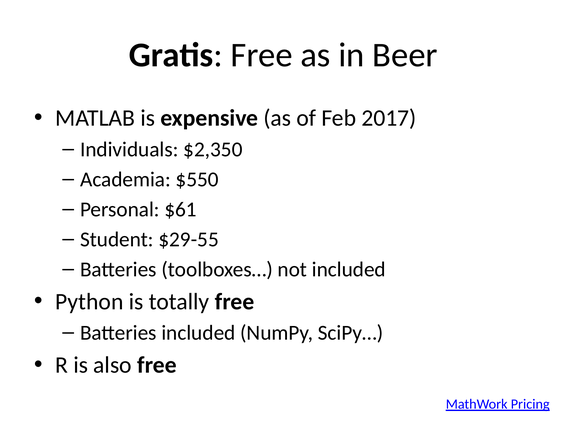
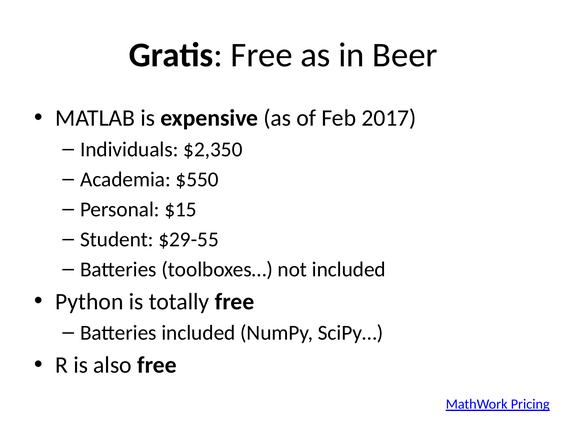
$61: $61 -> $15
